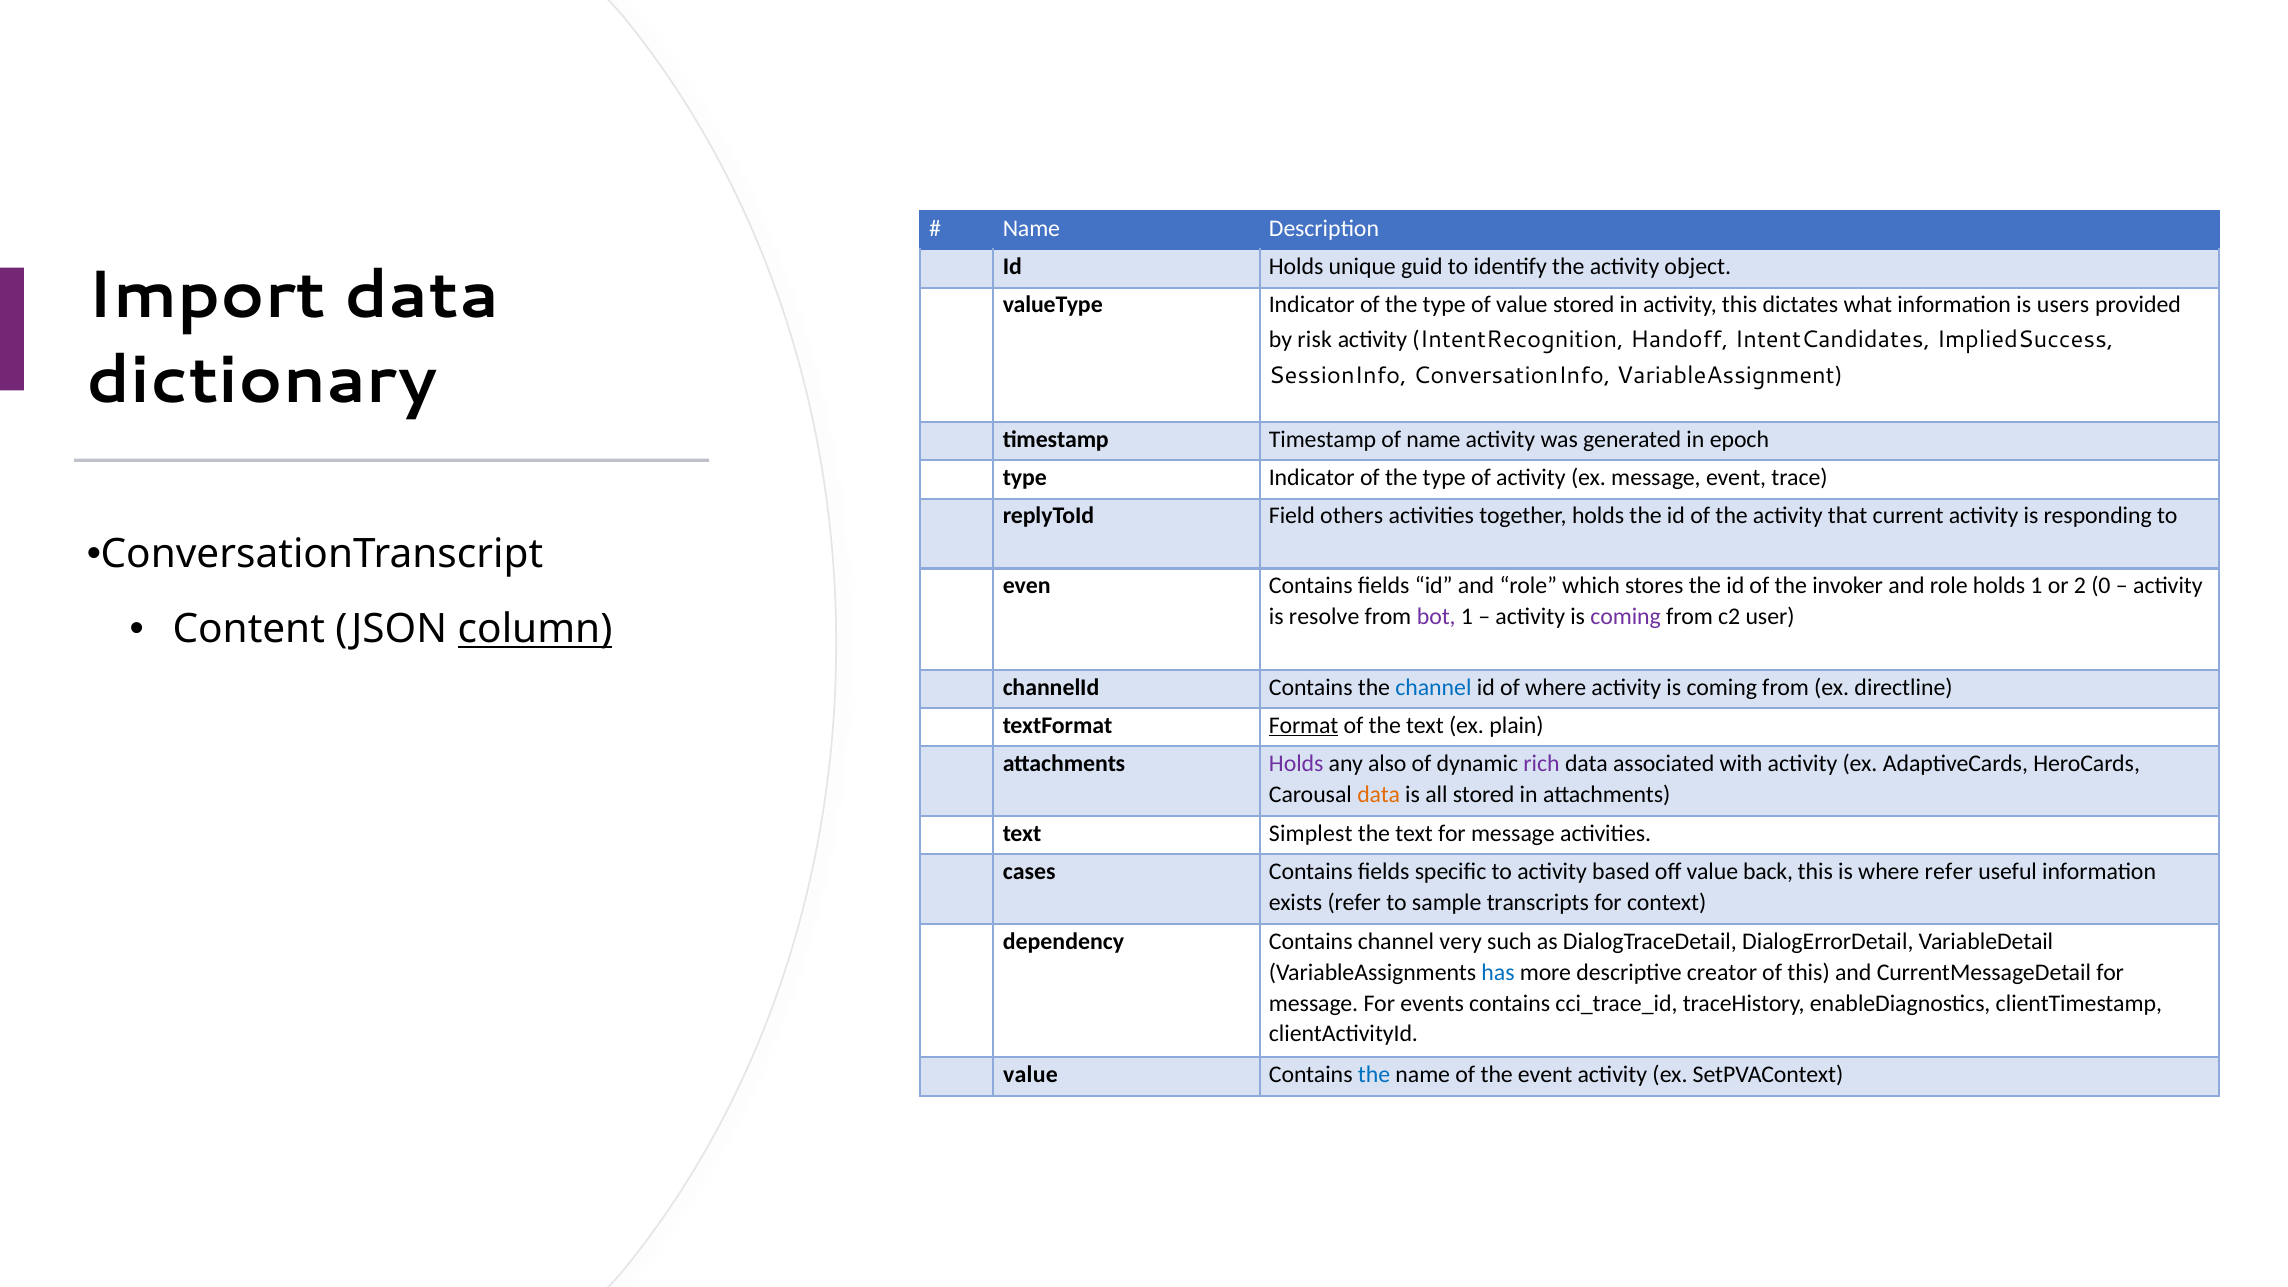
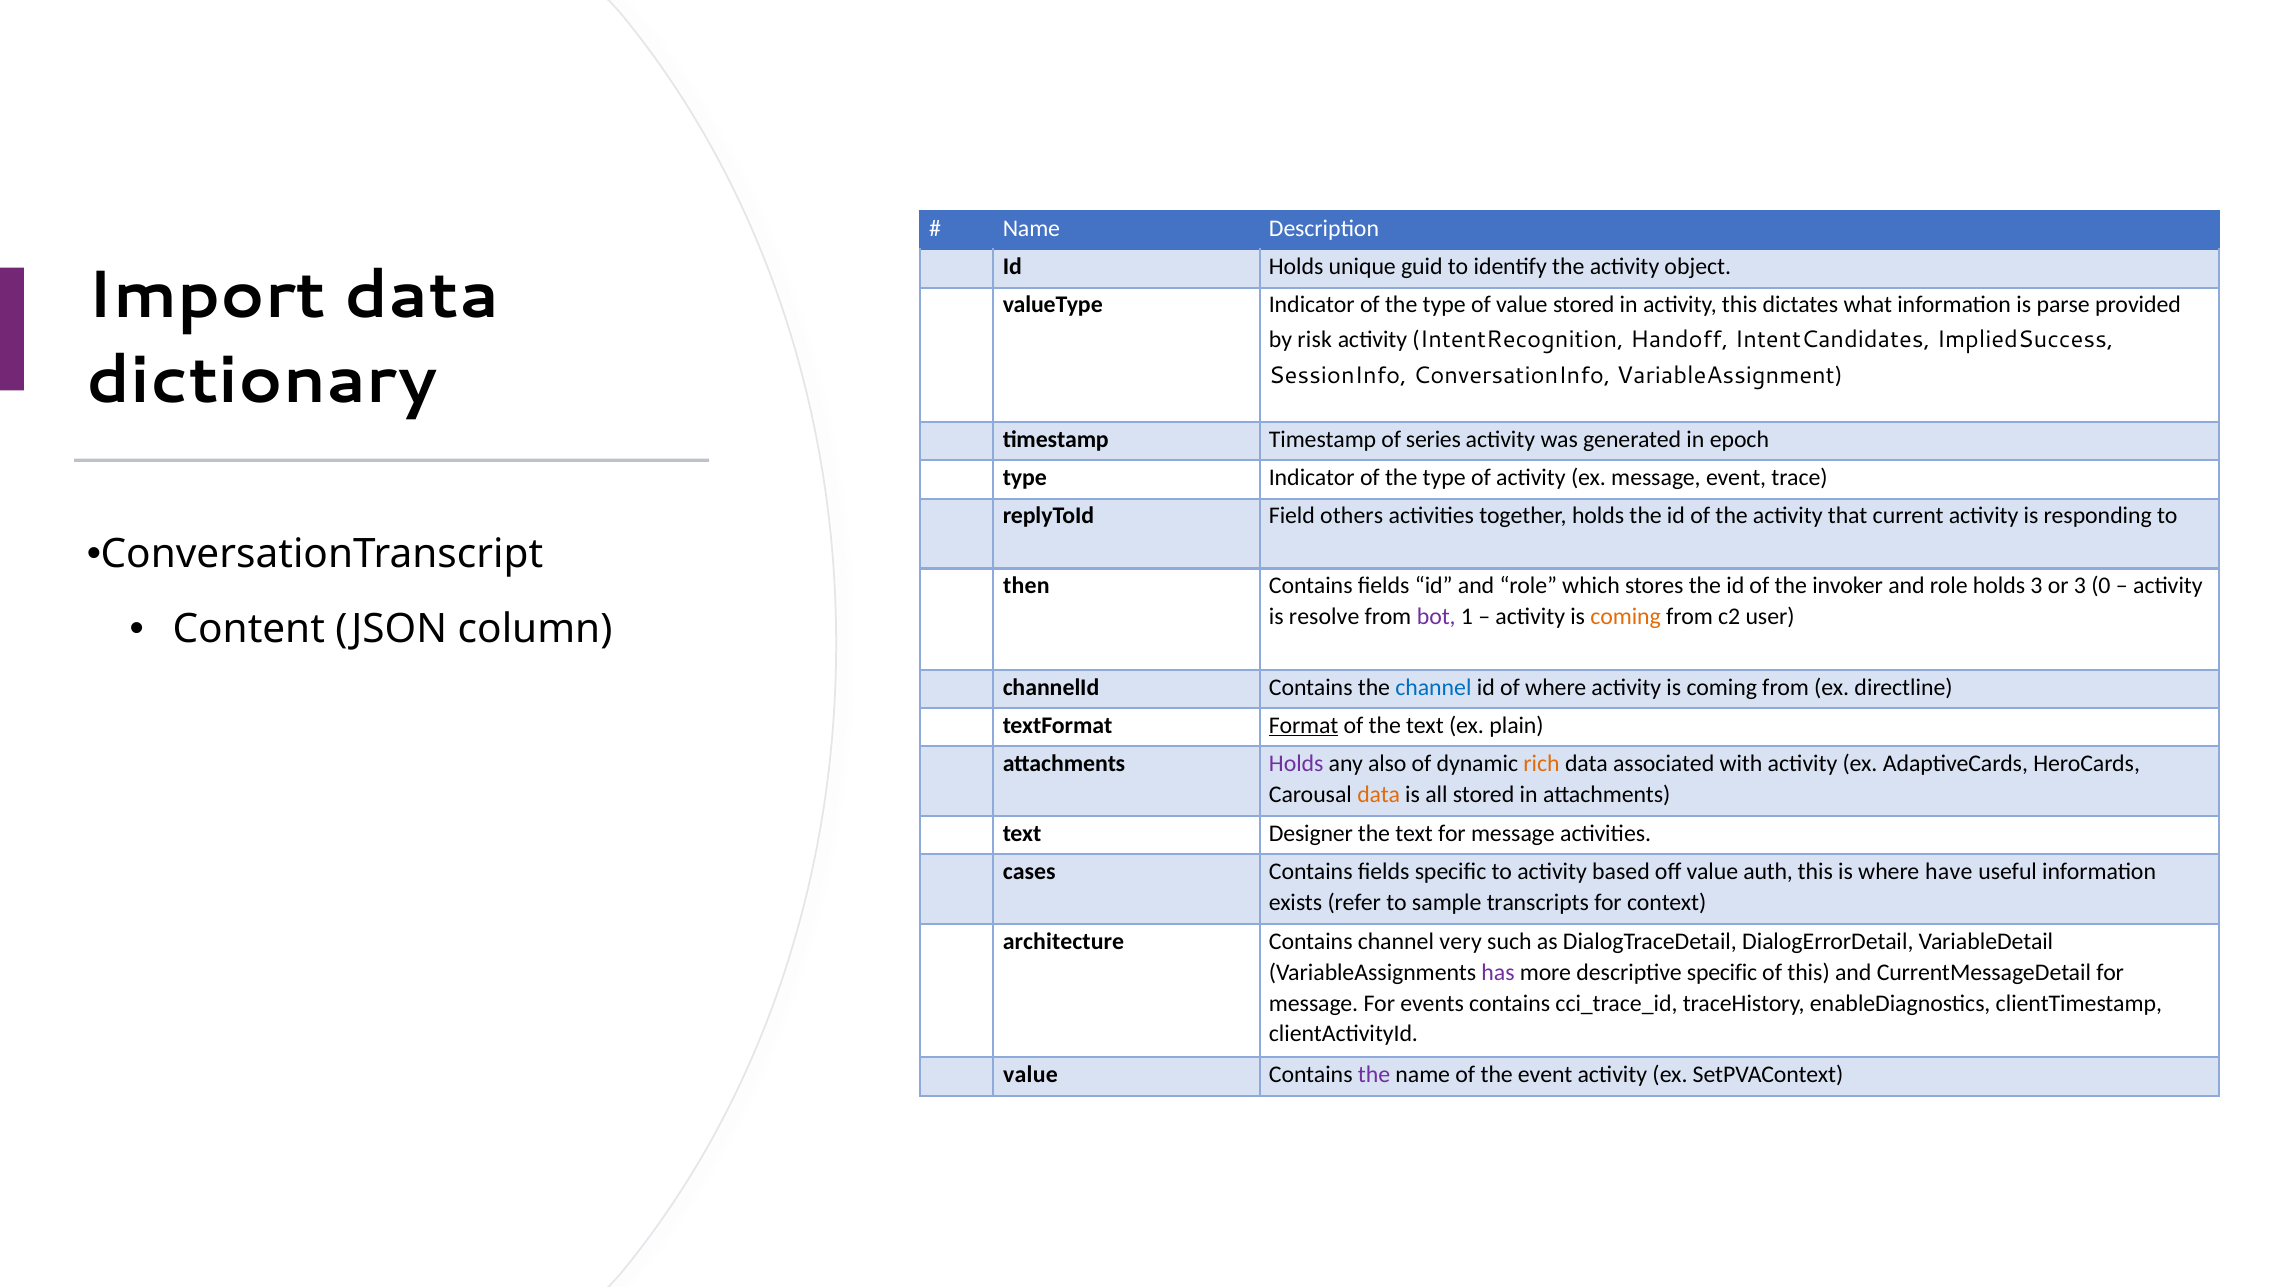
users: users -> parse
of name: name -> series
even: even -> then
holds 1: 1 -> 3
or 2: 2 -> 3
coming at (1626, 617) colour: purple -> orange
column underline: present -> none
rich colour: purple -> orange
Simplest: Simplest -> Designer
back: back -> auth
where refer: refer -> have
dependency: dependency -> architecture
has colour: blue -> purple
descriptive creator: creator -> specific
the at (1374, 1075) colour: blue -> purple
